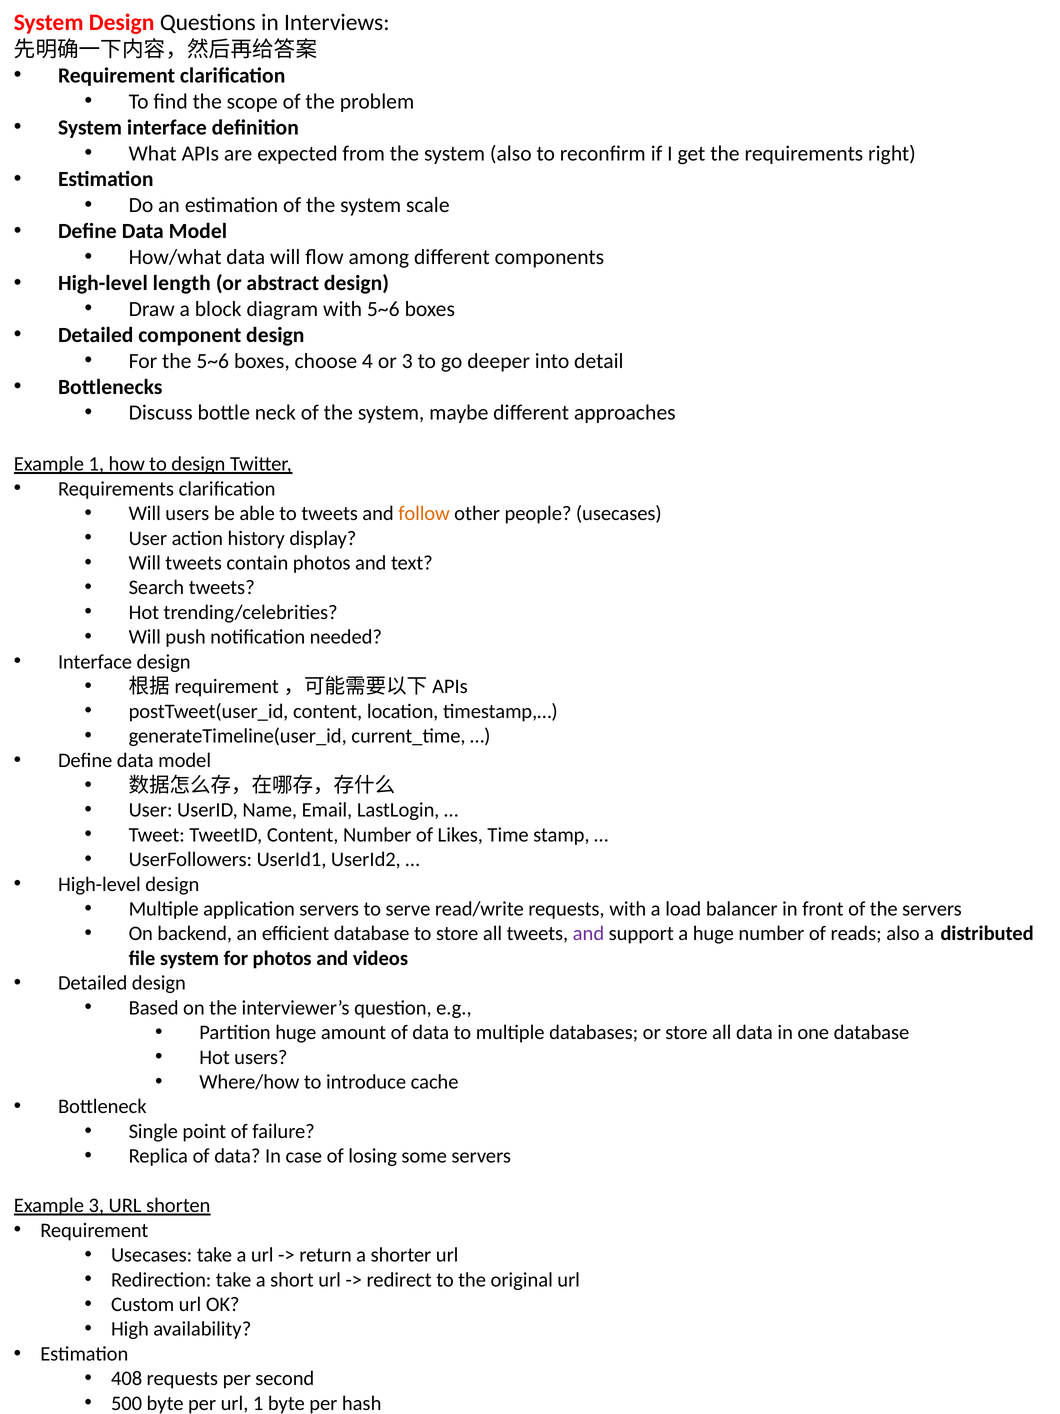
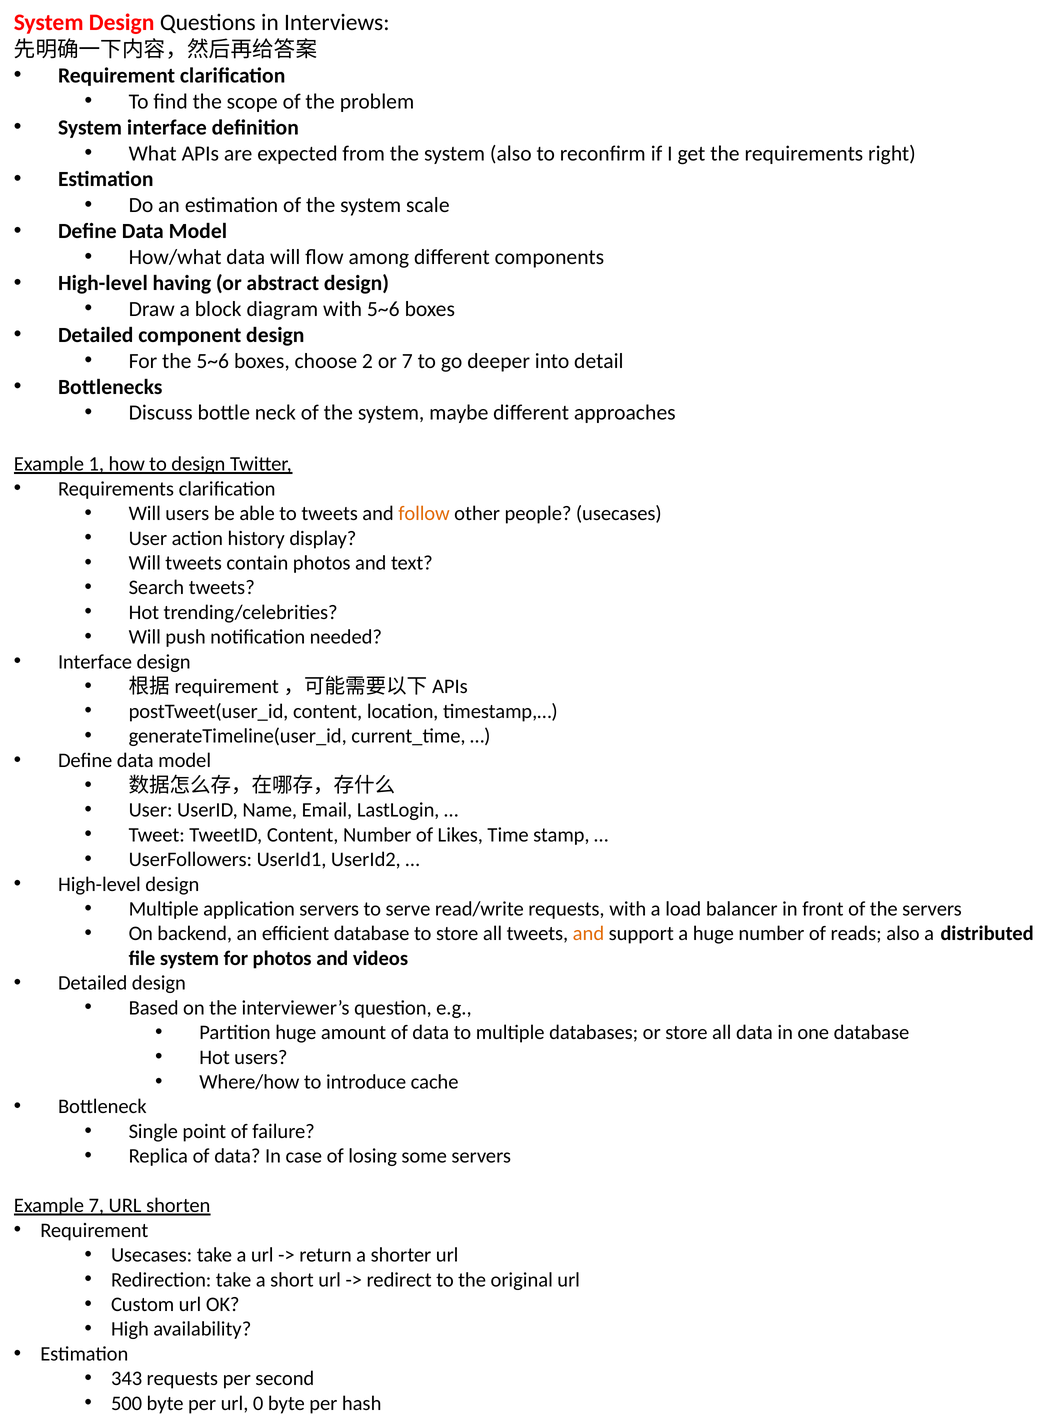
length: length -> having
4: 4 -> 2
or 3: 3 -> 7
and at (588, 933) colour: purple -> orange
Example 3: 3 -> 7
408: 408 -> 343
url 1: 1 -> 0
